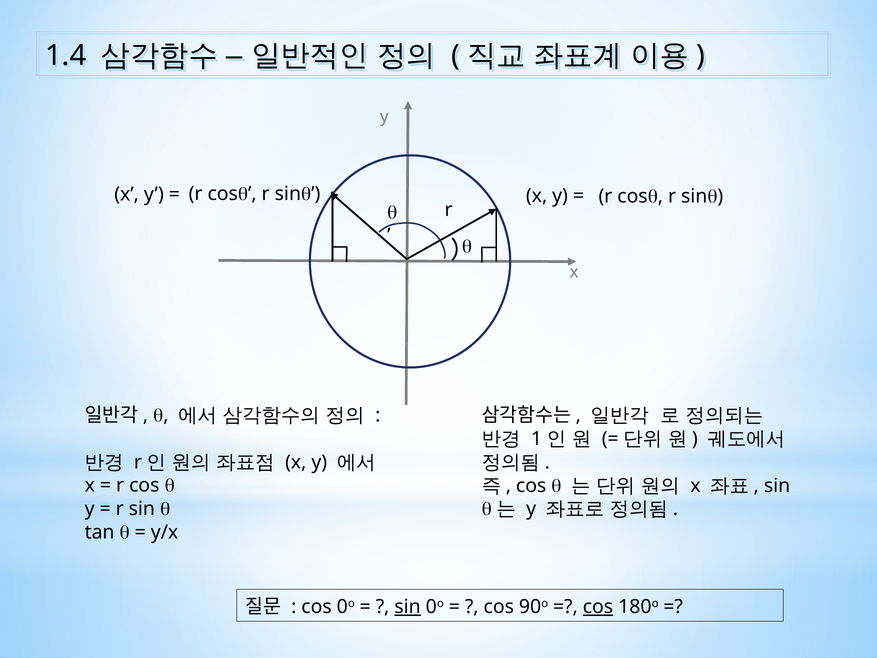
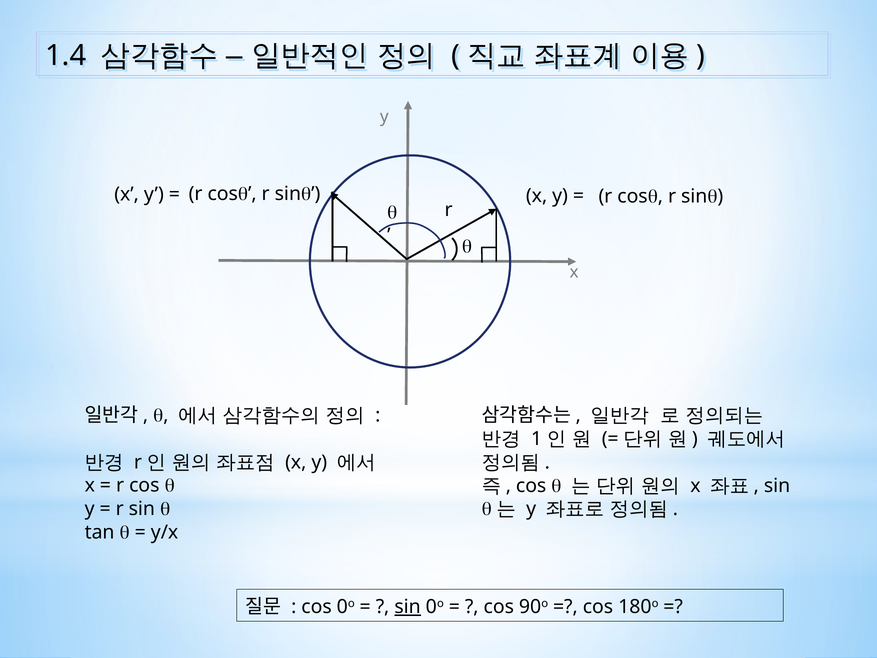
cos at (598, 607) underline: present -> none
